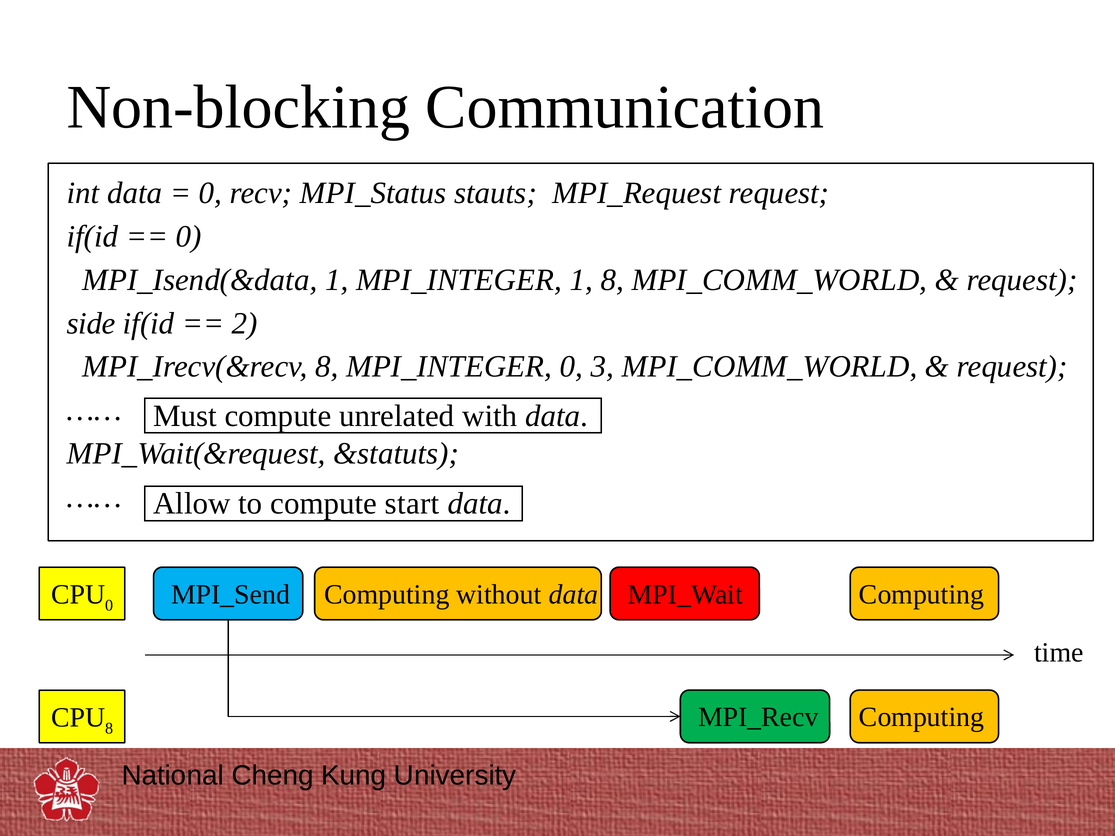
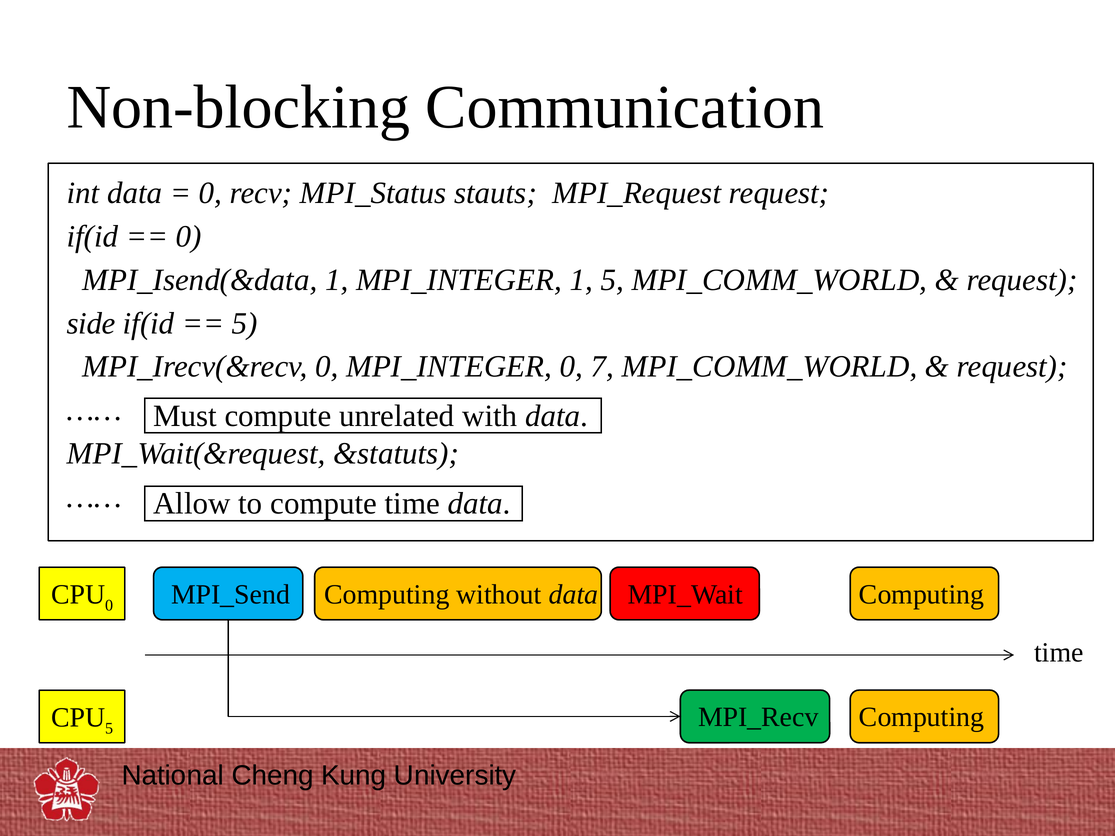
1 8: 8 -> 5
2 at (245, 323): 2 -> 5
MPI_Irecv(&recv 8: 8 -> 0
3: 3 -> 7
compute start: start -> time
8 at (109, 729): 8 -> 5
